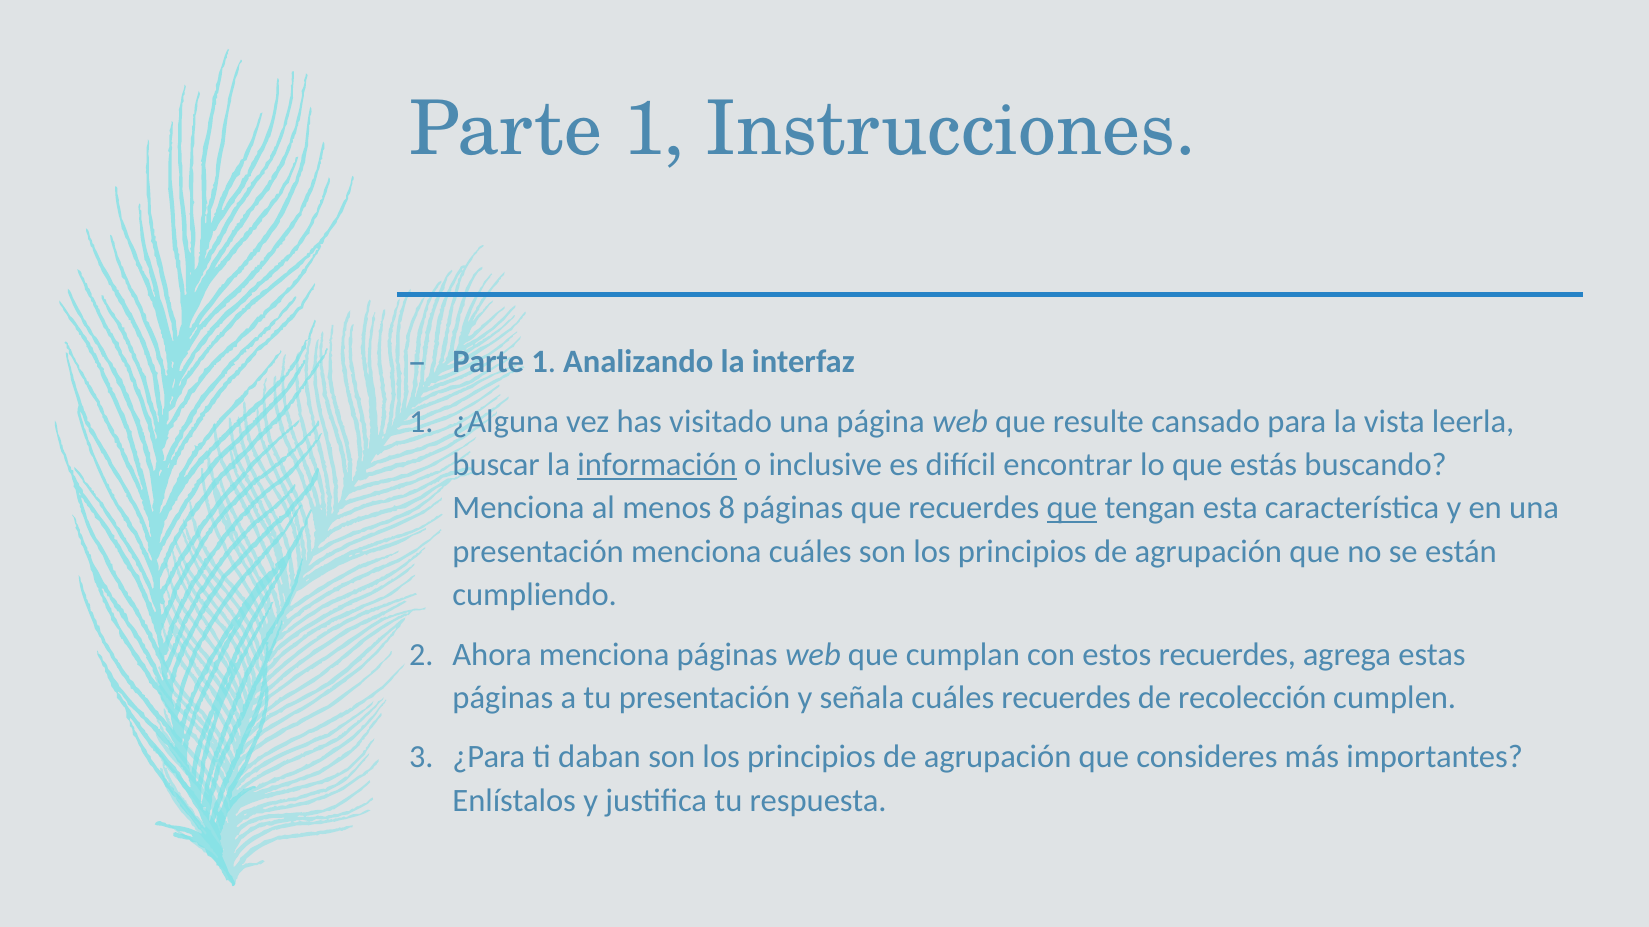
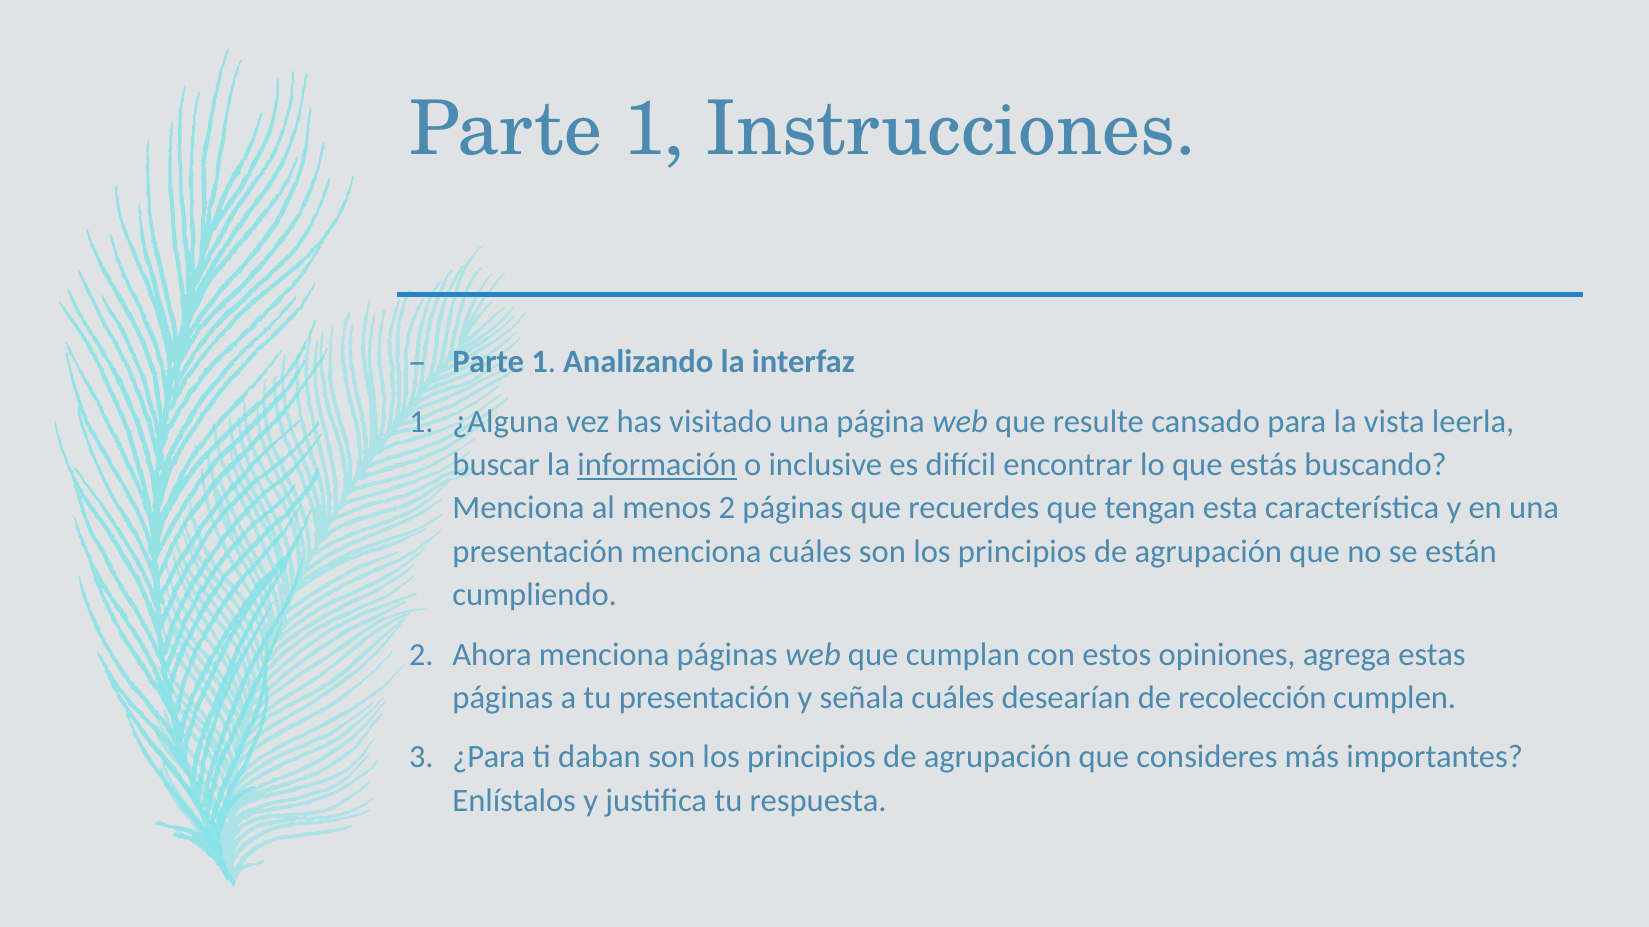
menos 8: 8 -> 2
que at (1072, 508) underline: present -> none
estos recuerdes: recuerdes -> opiniones
cuáles recuerdes: recuerdes -> desearían
